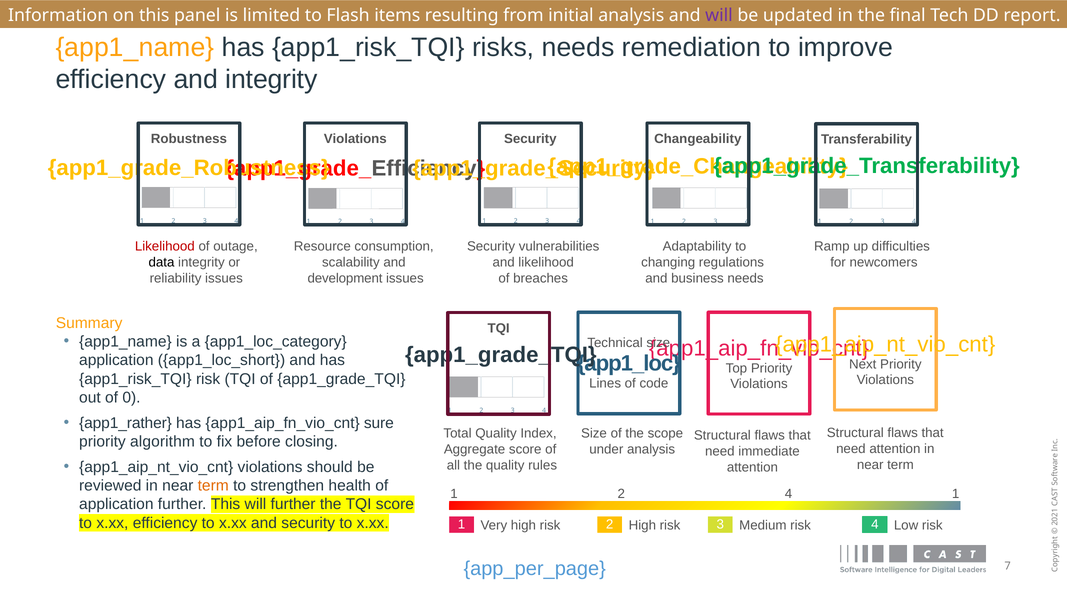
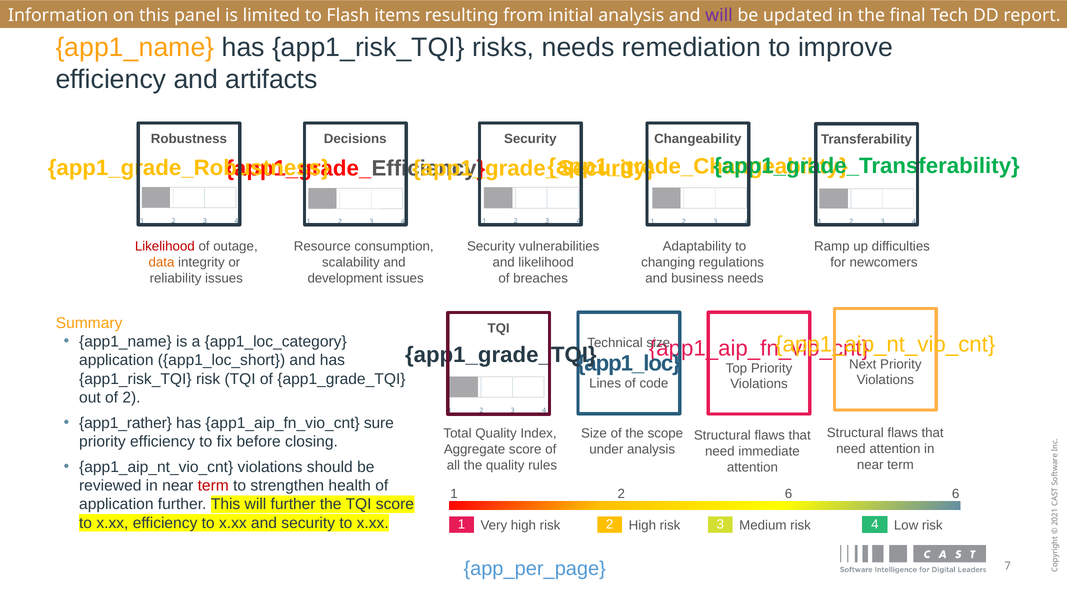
and integrity: integrity -> artifacts
Violations at (355, 139): Violations -> Decisions
data colour: black -> orange
of 0: 0 -> 2
priority algorithm: algorithm -> efficiency
term at (213, 486) colour: orange -> red
2 4: 4 -> 6
1 1: 1 -> 6
